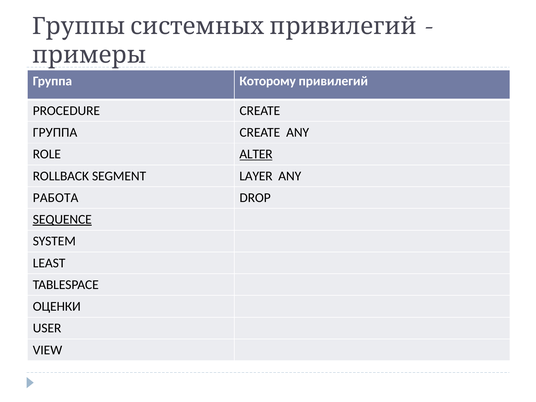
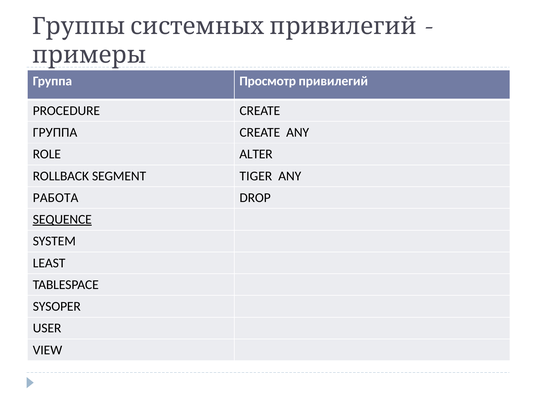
Которому: Которому -> Просмотр
ALTER underline: present -> none
LAYER: LAYER -> TIGER
ОЦЕНКИ: ОЦЕНКИ -> SYSOPER
